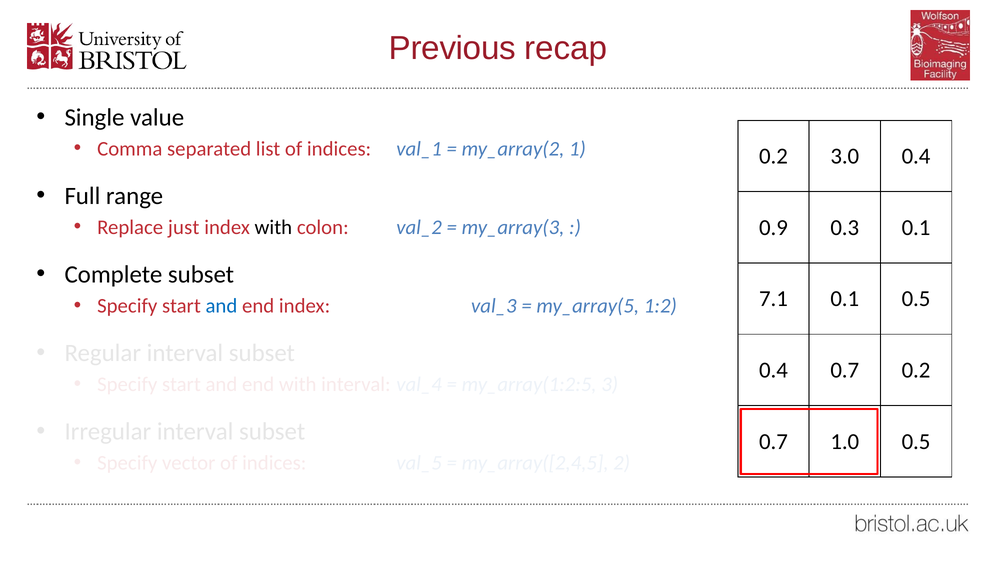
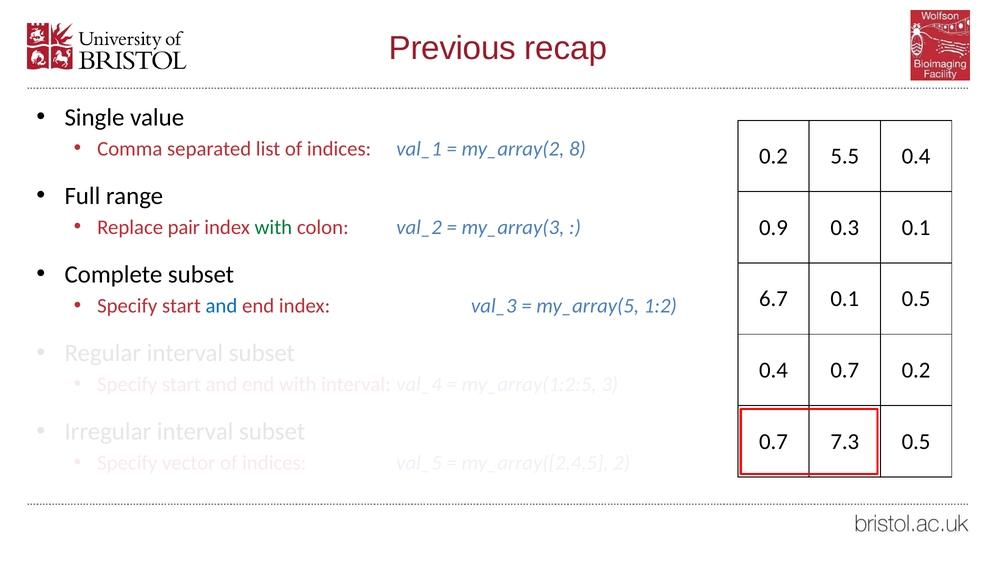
1: 1 -> 8
3.0: 3.0 -> 5.5
just: just -> pair
with at (273, 227) colour: black -> green
7.1: 7.1 -> 6.7
1.0: 1.0 -> 7.3
